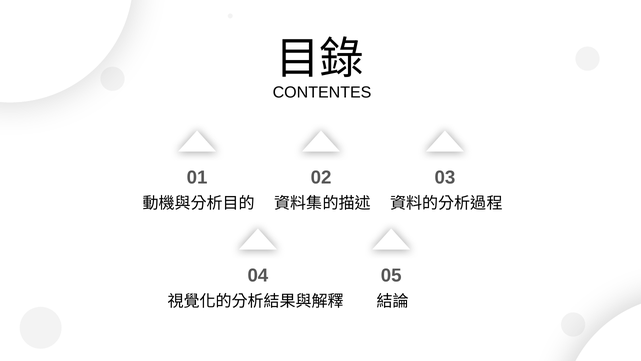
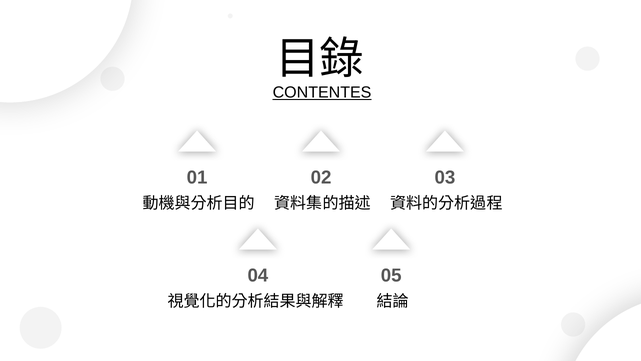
CONTENTES underline: none -> present
